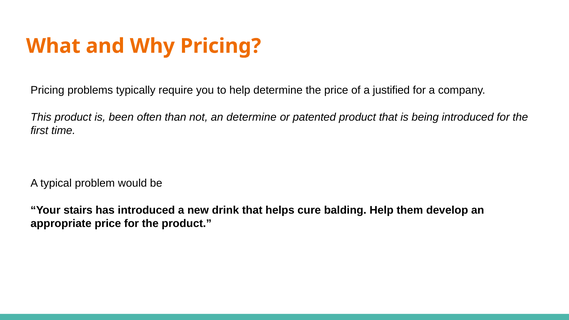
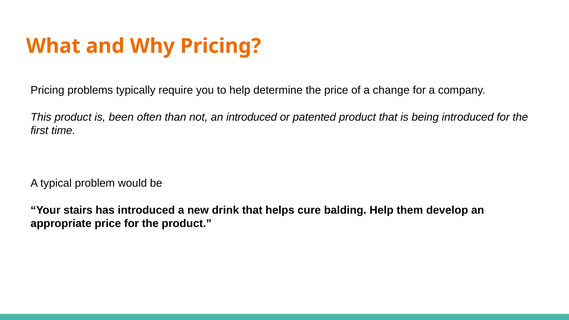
justified: justified -> change
an determine: determine -> introduced
